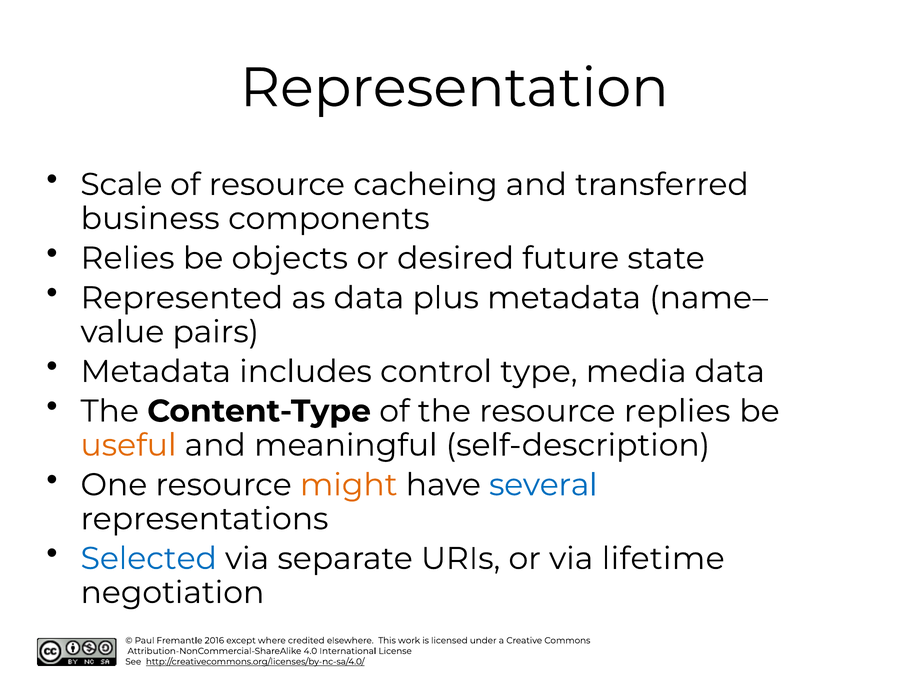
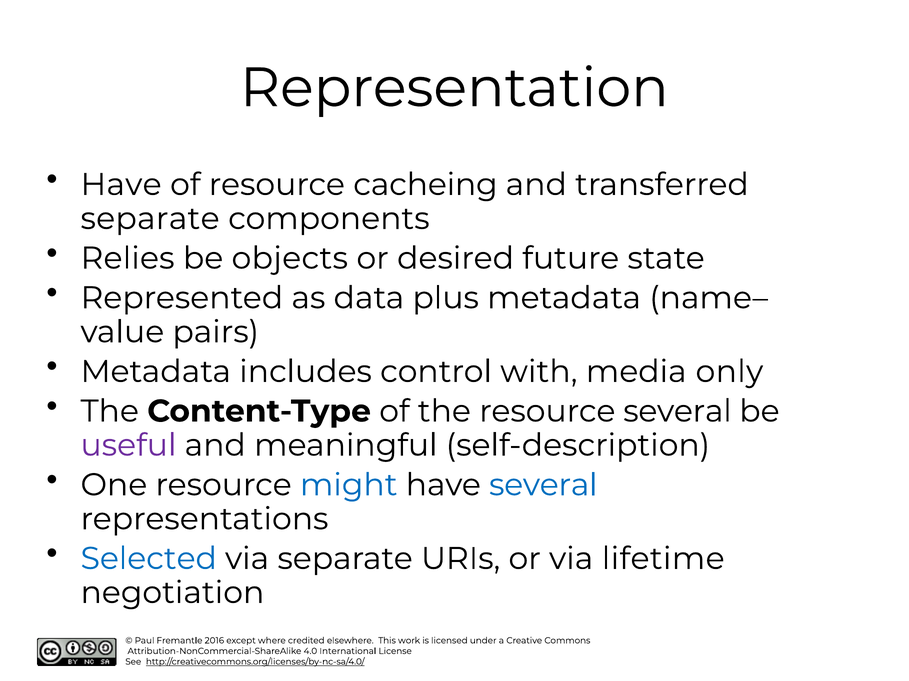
Scale at (121, 185): Scale -> Have
business at (150, 219): business -> separate
type: type -> with
media data: data -> only
resource replies: replies -> several
useful colour: orange -> purple
might colour: orange -> blue
